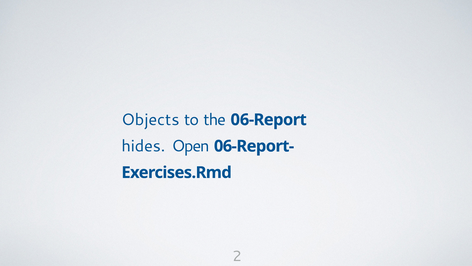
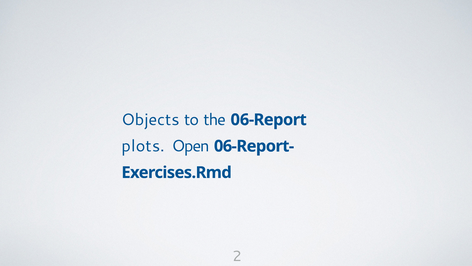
hides: hides -> plots
